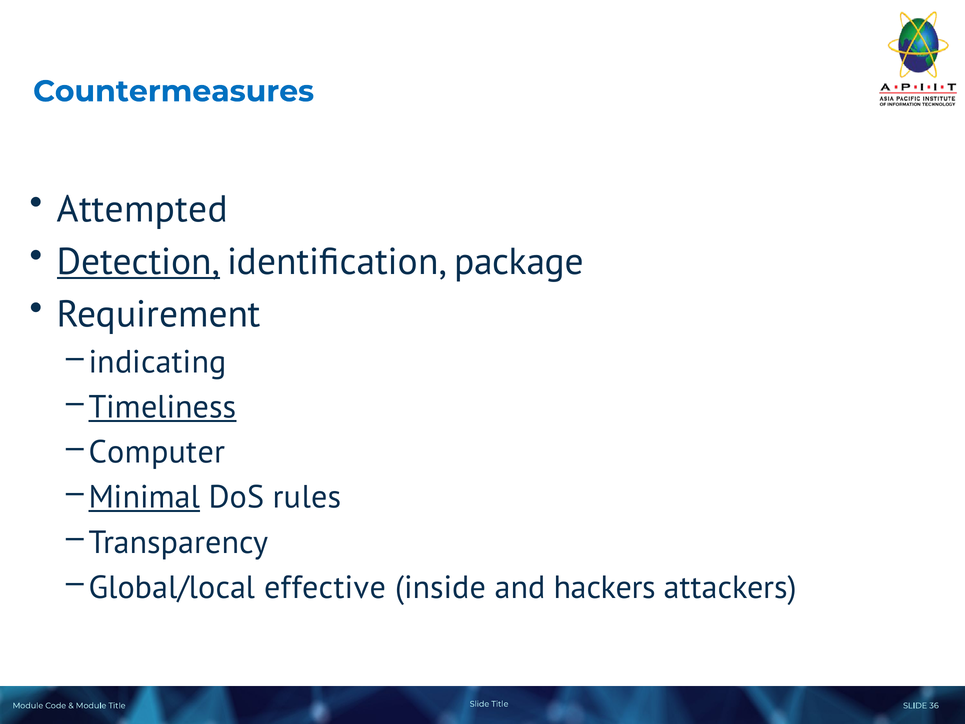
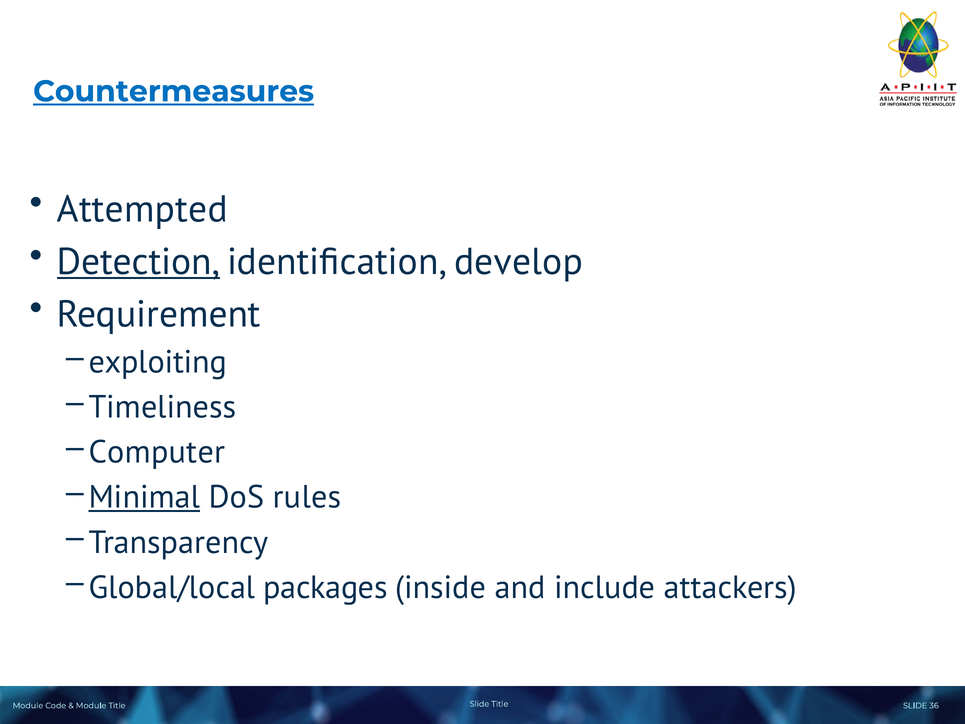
Countermeasures underline: none -> present
package: package -> develop
indicating: indicating -> exploiting
Timeliness underline: present -> none
effective: effective -> packages
hackers: hackers -> include
